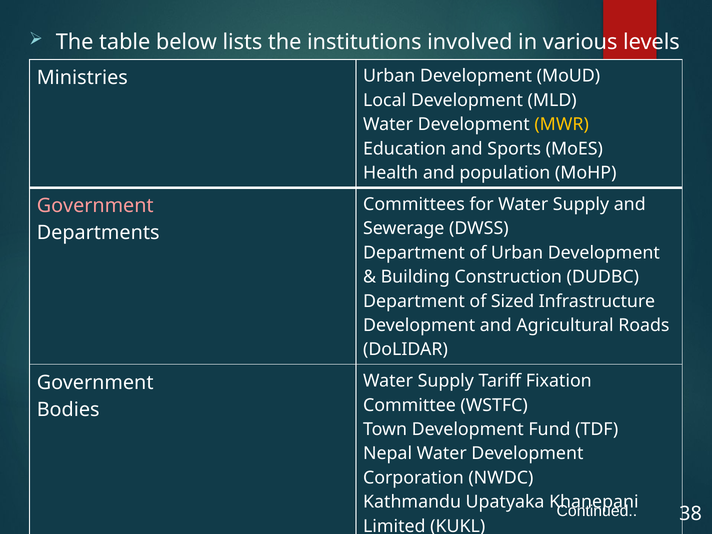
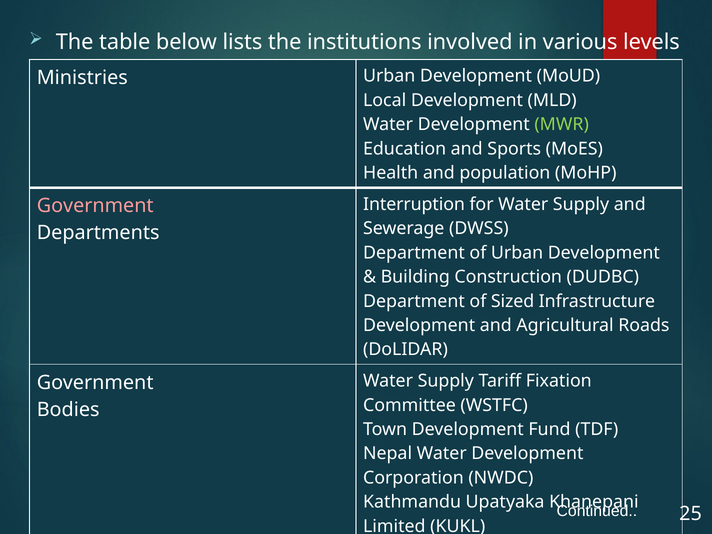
MWR colour: yellow -> light green
Committees: Committees -> Interruption
38: 38 -> 25
